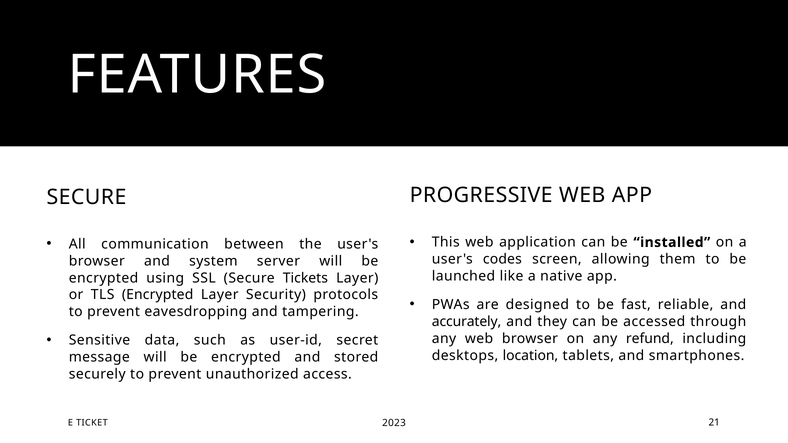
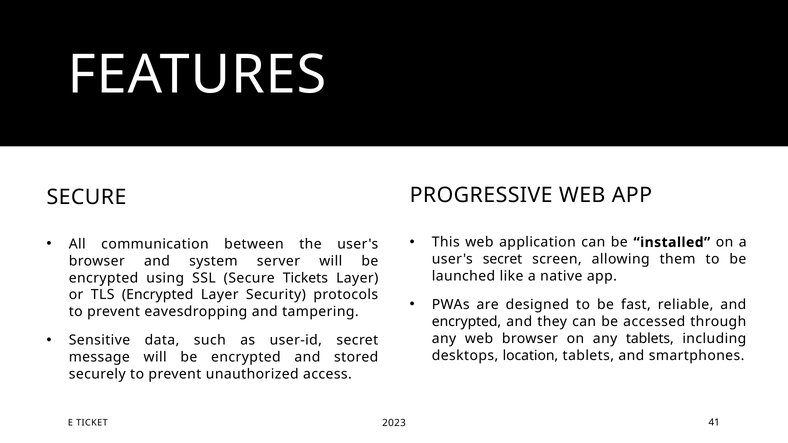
user's codes: codes -> secret
accurately at (467, 322): accurately -> encrypted
any refund: refund -> tablets
21: 21 -> 41
